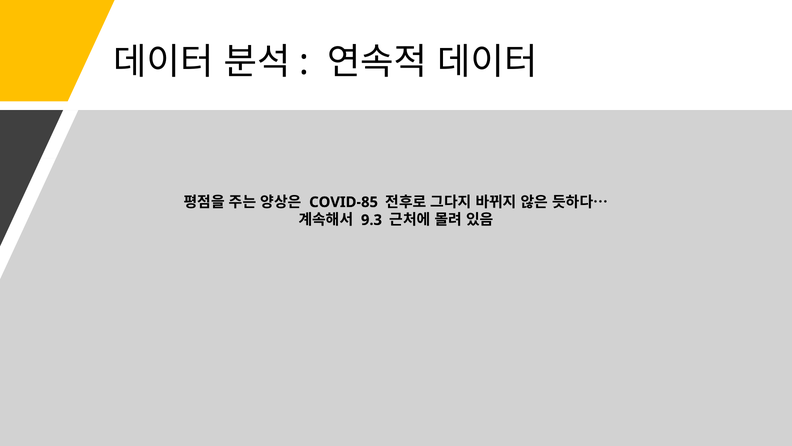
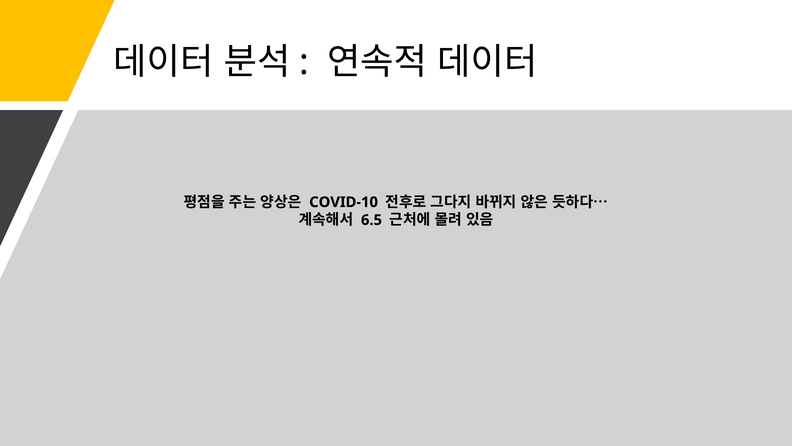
COVID-85: COVID-85 -> COVID-10
9.3: 9.3 -> 6.5
